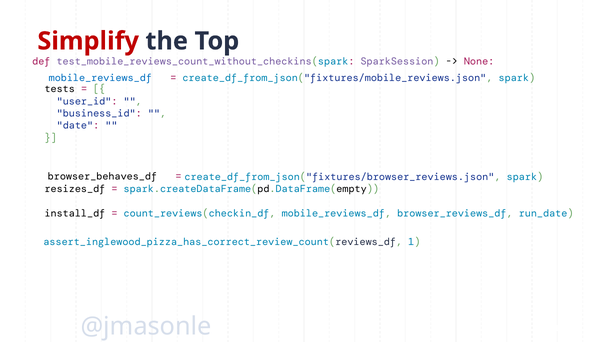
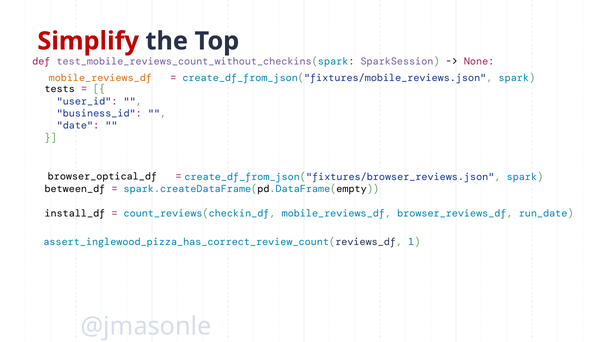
mobile_reviews_df at (100, 78) colour: blue -> orange
browser_behaves_df: browser_behaves_df -> browser_optical_df
resizes_df: resizes_df -> between_df
